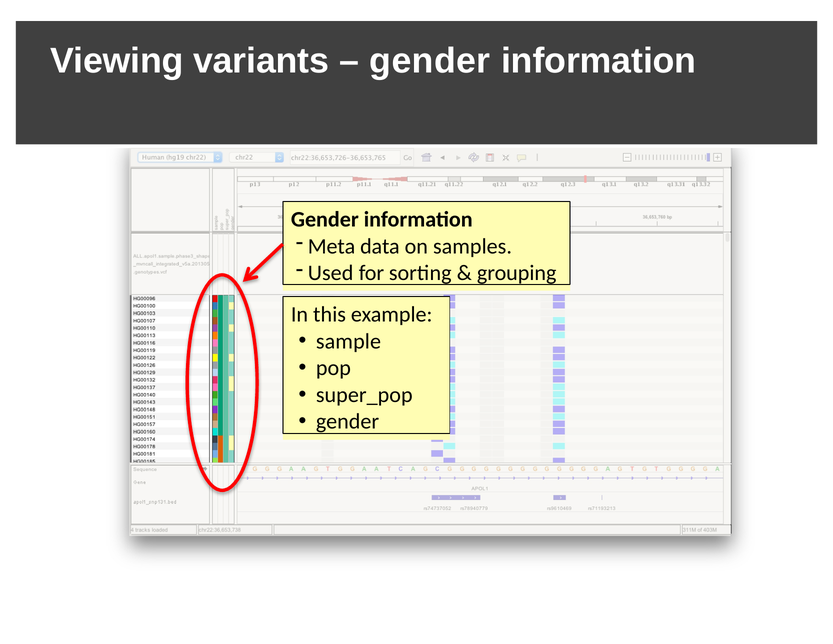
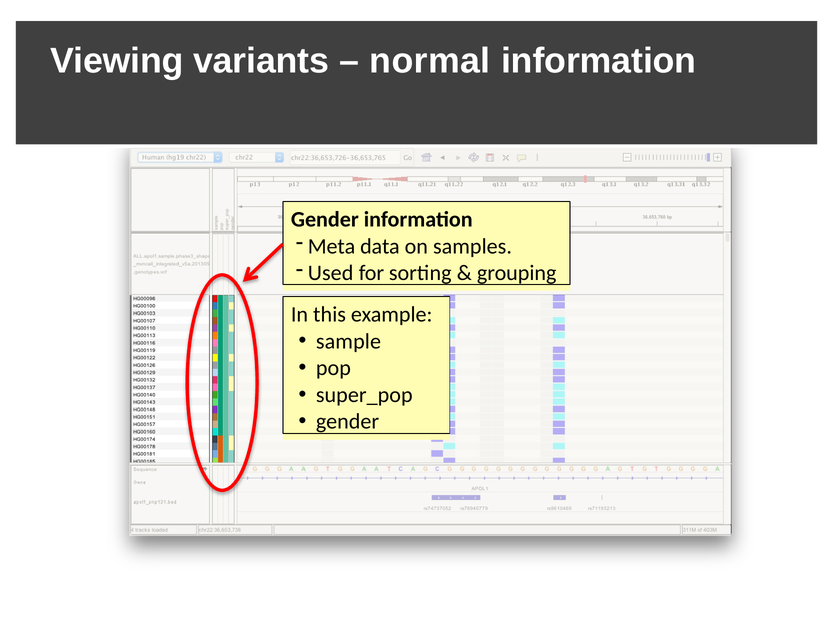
gender at (430, 61): gender -> normal
